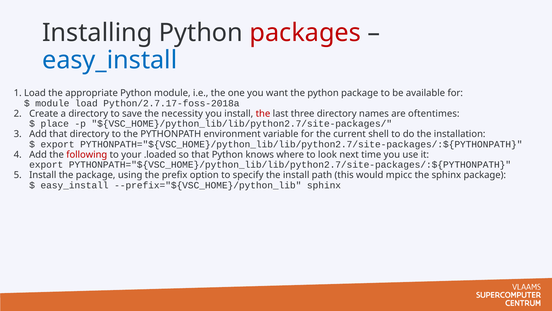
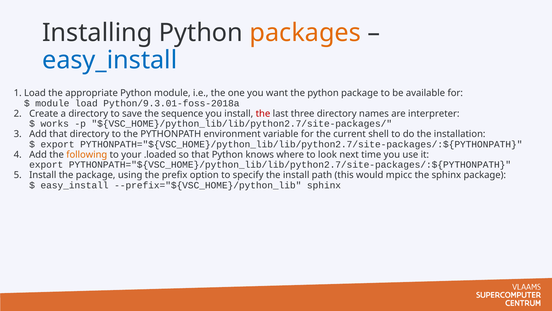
packages colour: red -> orange
Python/2.7.17-foss-2018a: Python/2.7.17-foss-2018a -> Python/9.3.01-foss-2018a
necessity: necessity -> sequence
oftentimes: oftentimes -> interpreter
place: place -> works
following colour: red -> orange
